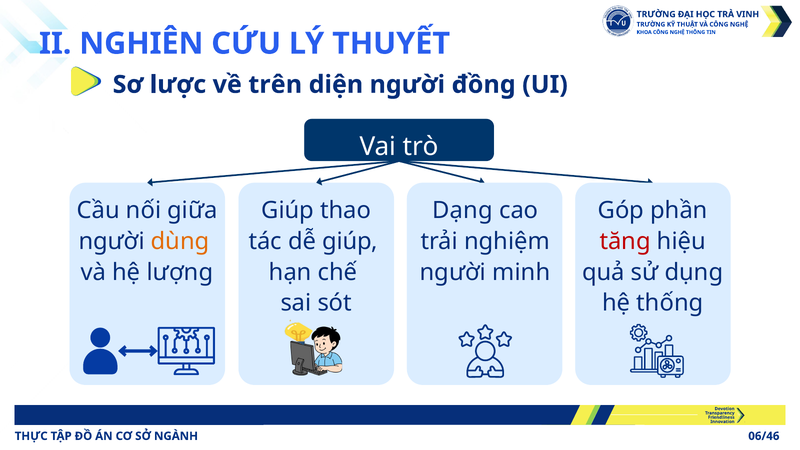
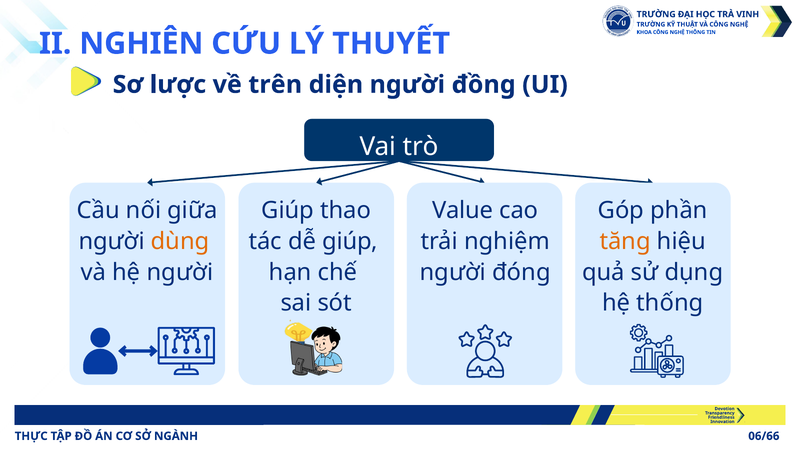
Dạng: Dạng -> Value
tăng colour: red -> orange
hệ lượng: lượng -> người
minh: minh -> đóng
06/46: 06/46 -> 06/66
